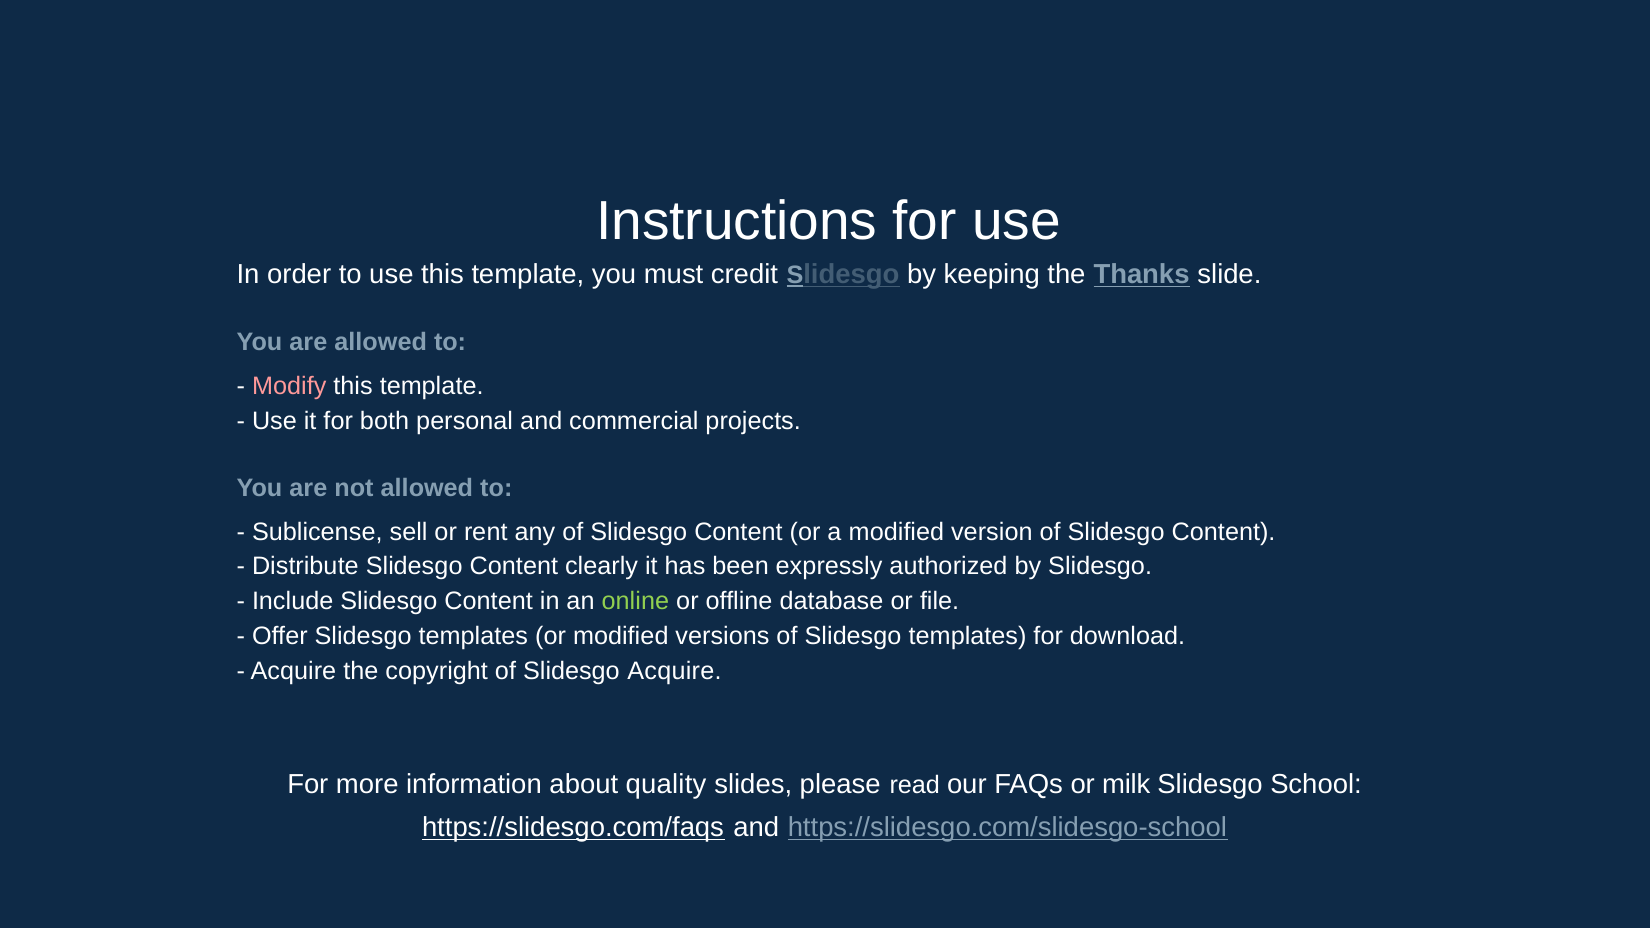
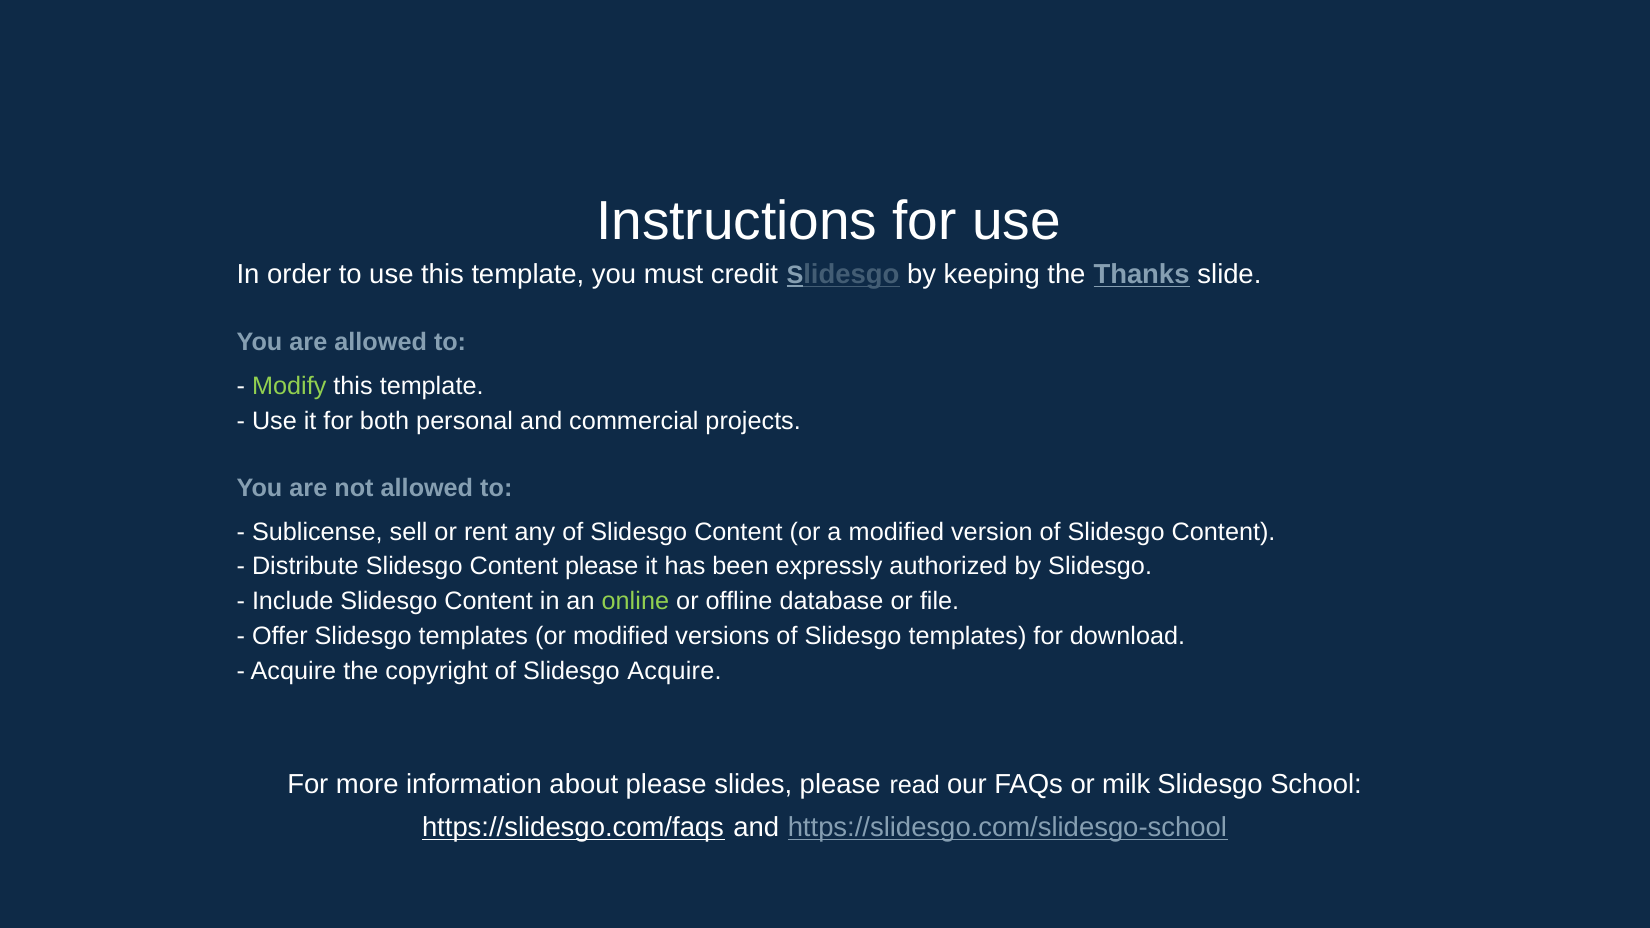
Modify colour: pink -> light green
Content clearly: clearly -> please
about quality: quality -> please
